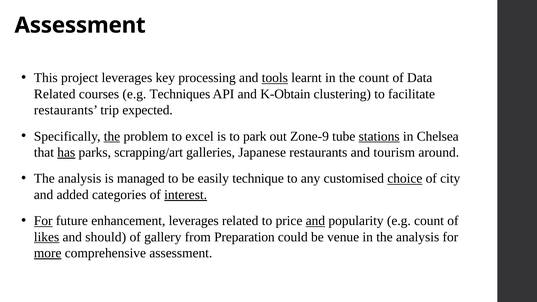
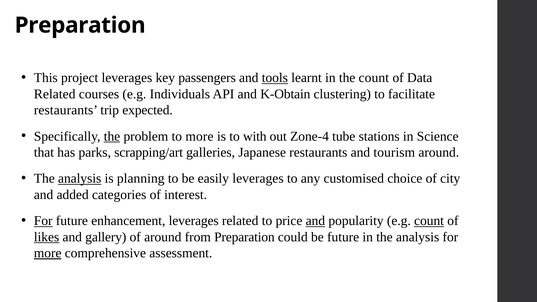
Assessment at (80, 25): Assessment -> Preparation
processing: processing -> passengers
Techniques: Techniques -> Individuals
to excel: excel -> more
park: park -> with
Zone-9: Zone-9 -> Zone-4
stations underline: present -> none
Chelsea: Chelsea -> Science
has underline: present -> none
analysis at (80, 179) underline: none -> present
managed: managed -> planning
easily technique: technique -> leverages
choice underline: present -> none
interest underline: present -> none
count at (429, 221) underline: none -> present
should: should -> gallery
of gallery: gallery -> around
be venue: venue -> future
